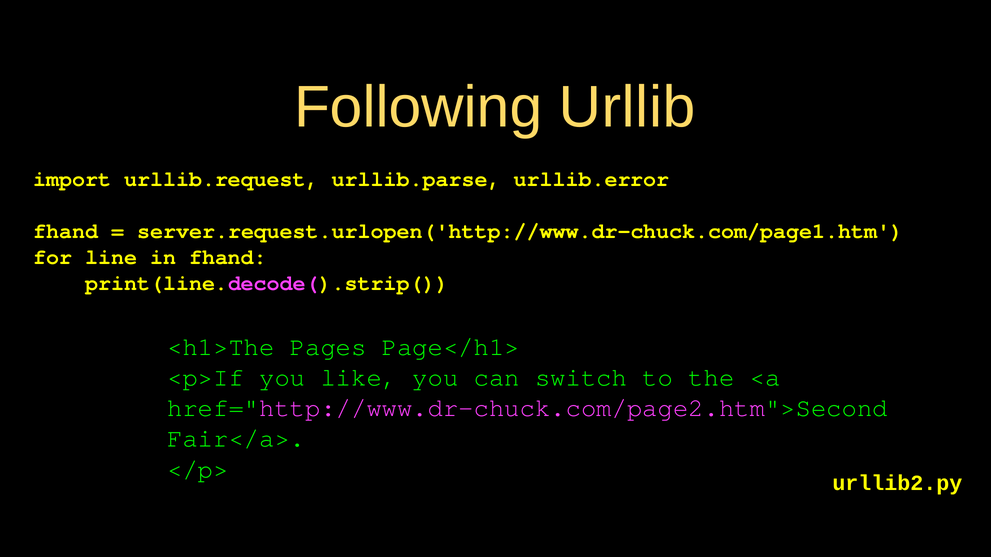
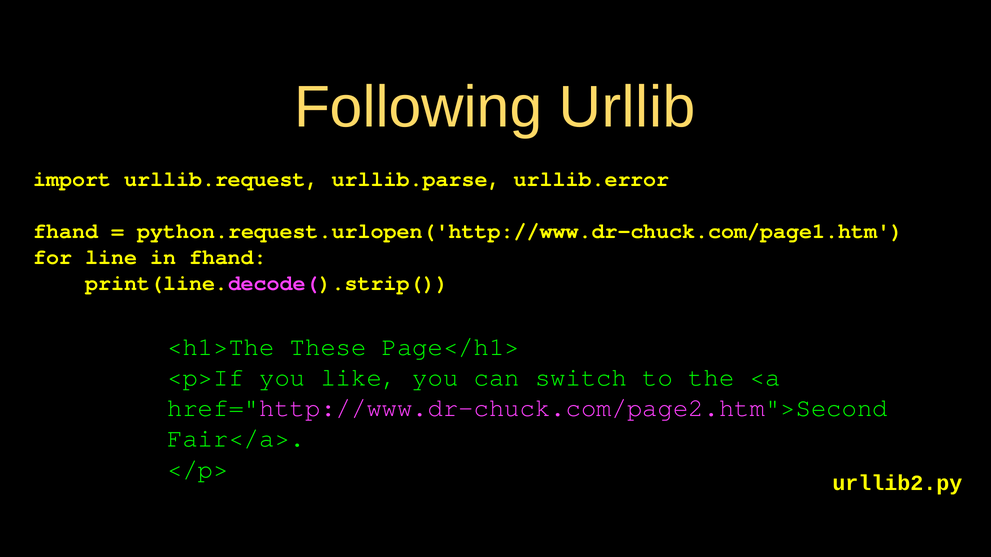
server.request.urlopen('http://www.dr-chuck.com/page1.htm: server.request.urlopen('http://www.dr-chuck.com/page1.htm -> python.request.urlopen('http://www.dr-chuck.com/page1.htm
Pages: Pages -> These
